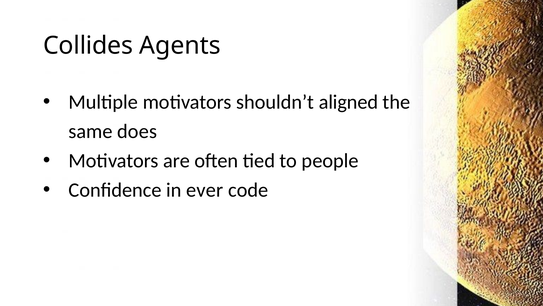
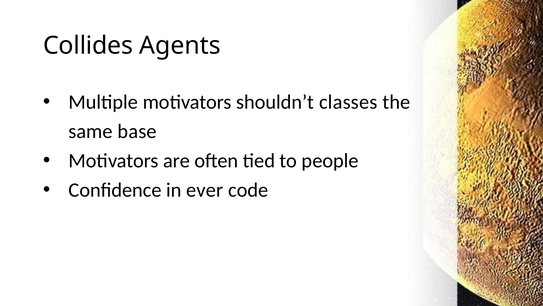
aligned: aligned -> classes
does: does -> base
